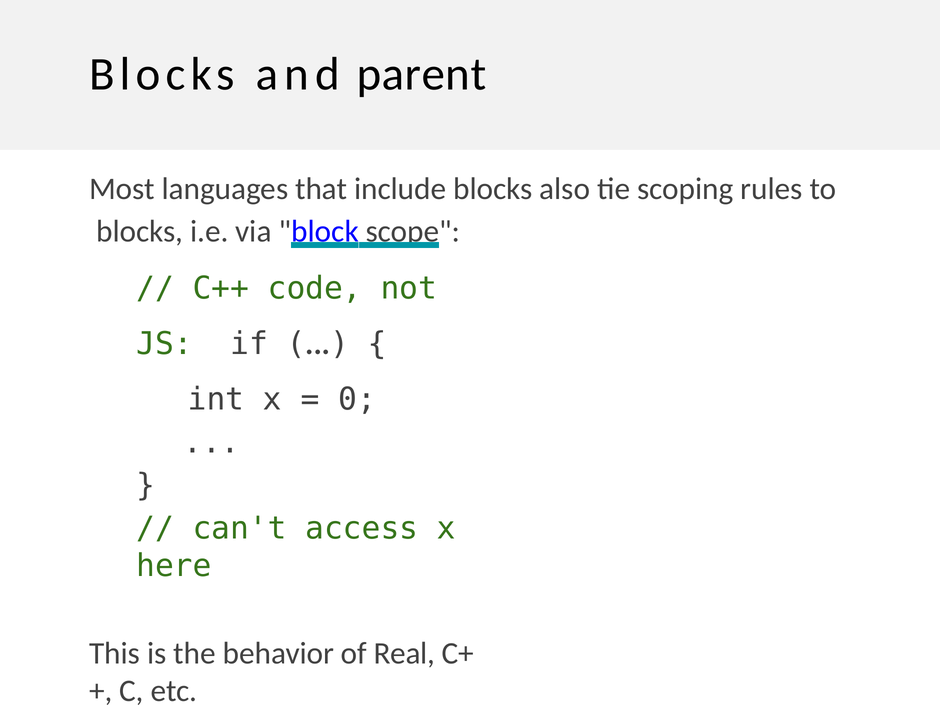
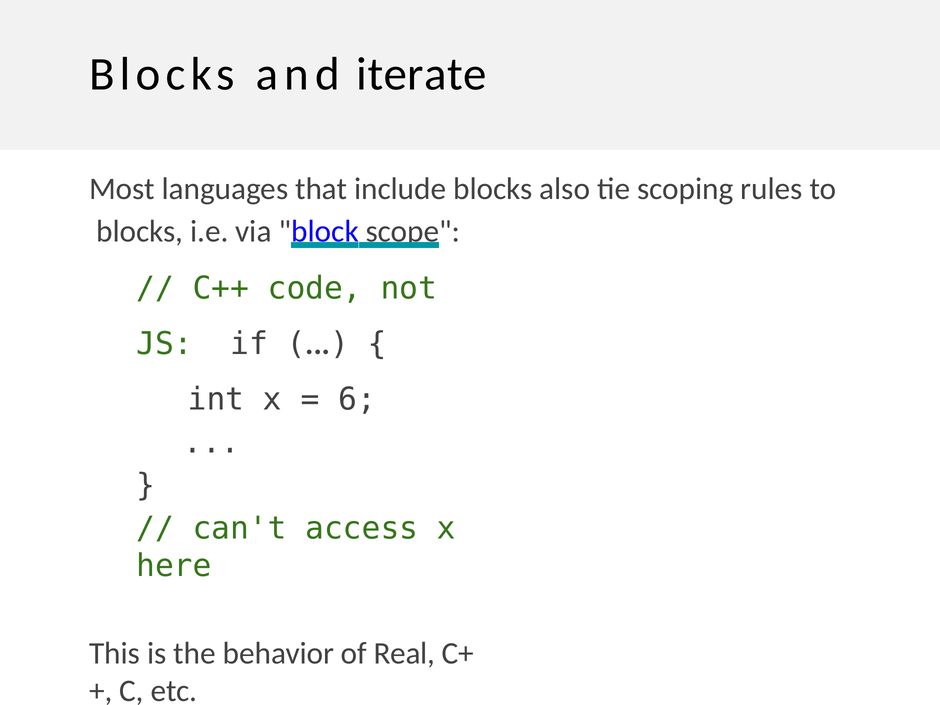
parent: parent -> iterate
0: 0 -> 6
